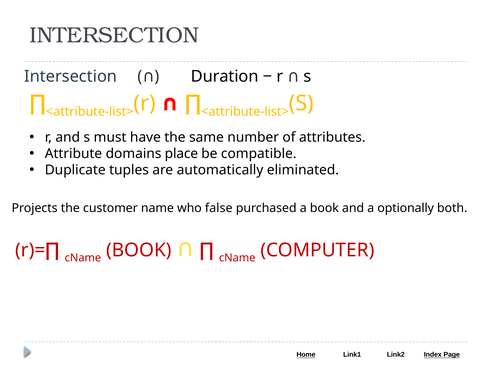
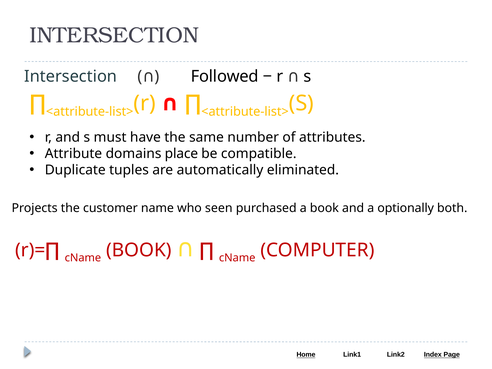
Duration: Duration -> Followed
false: false -> seen
